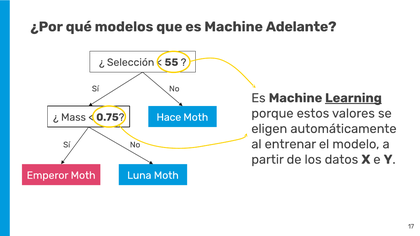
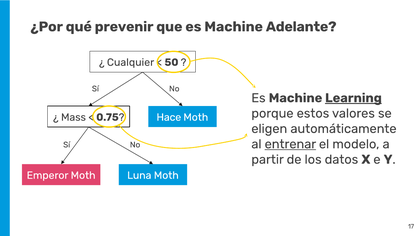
modelos: modelos -> prevenir
Selección: Selección -> Cualquier
55: 55 -> 50
entrenar underline: none -> present
